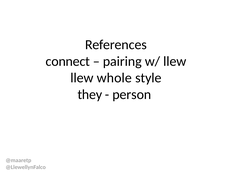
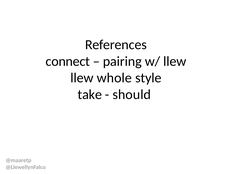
they: they -> take
person: person -> should
